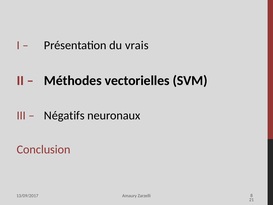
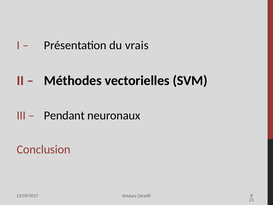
Négatifs: Négatifs -> Pendant
